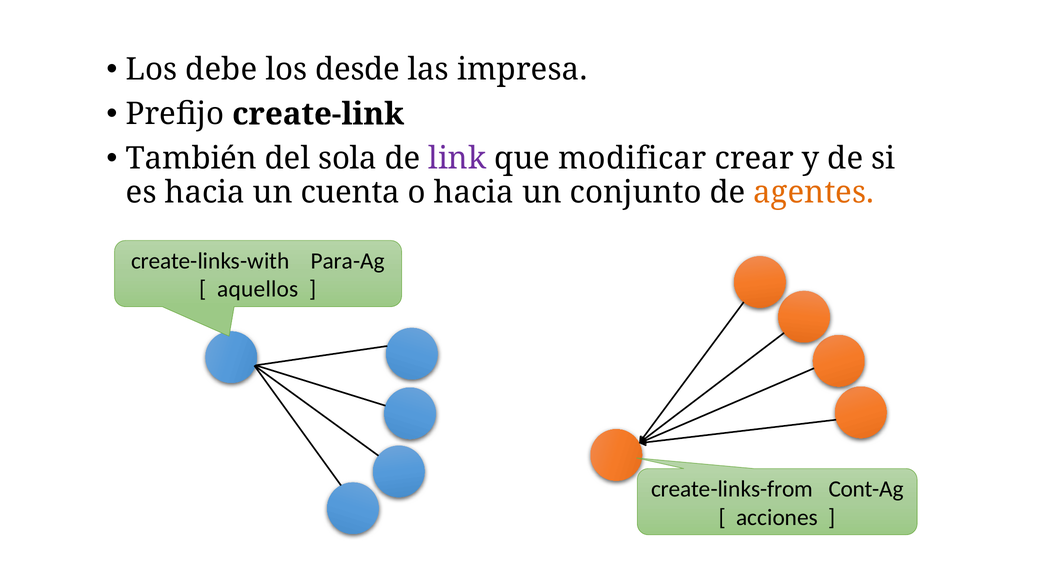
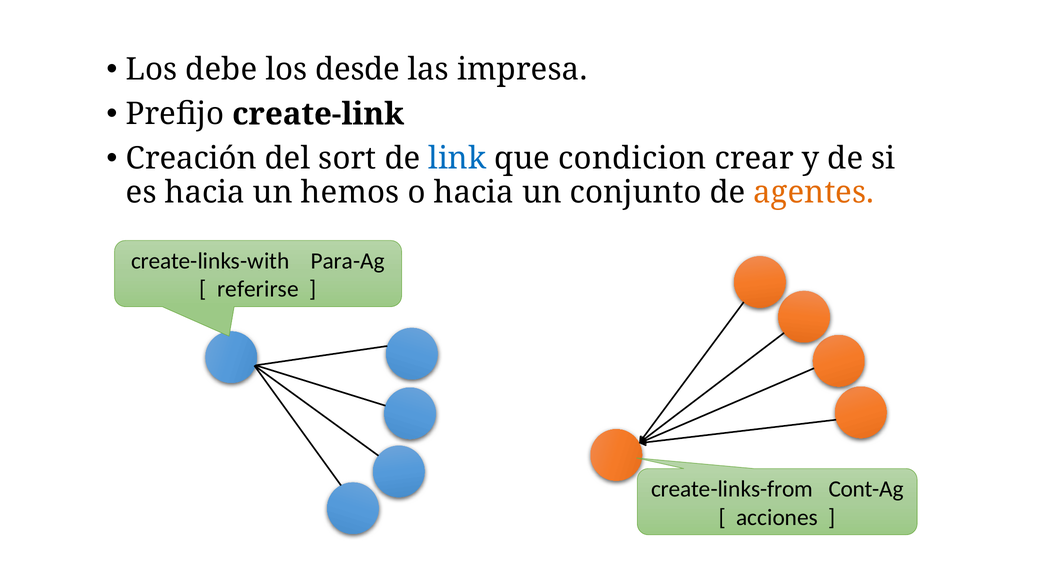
También: También -> Creación
sola: sola -> sort
link colour: purple -> blue
modificar: modificar -> condicion
cuenta: cuenta -> hemos
aquellos: aquellos -> referirse
